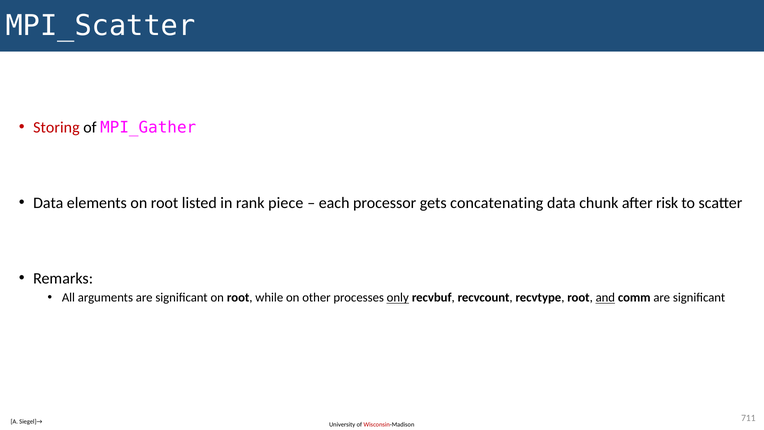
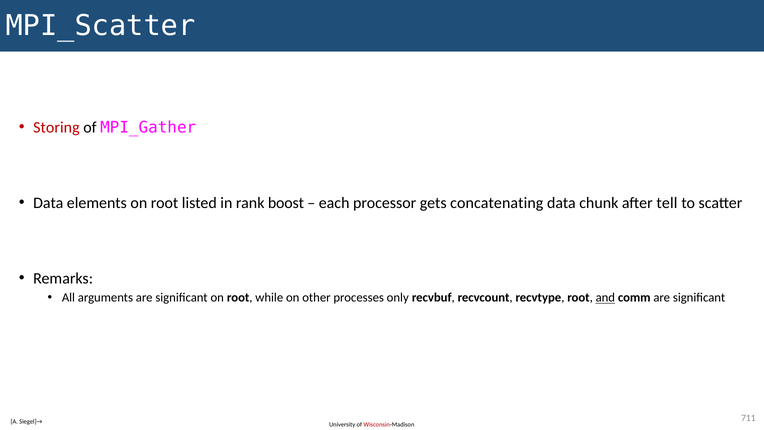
piece: piece -> boost
risk: risk -> tell
only underline: present -> none
